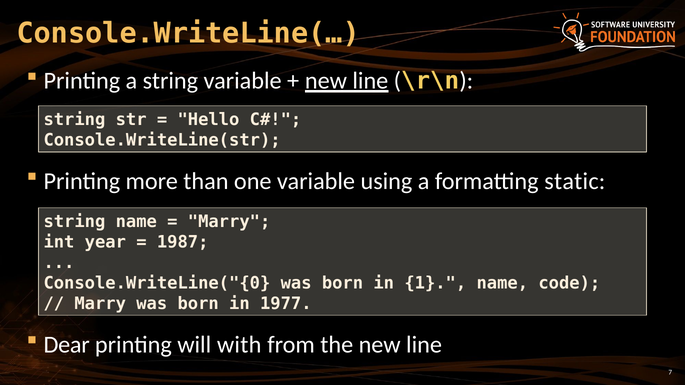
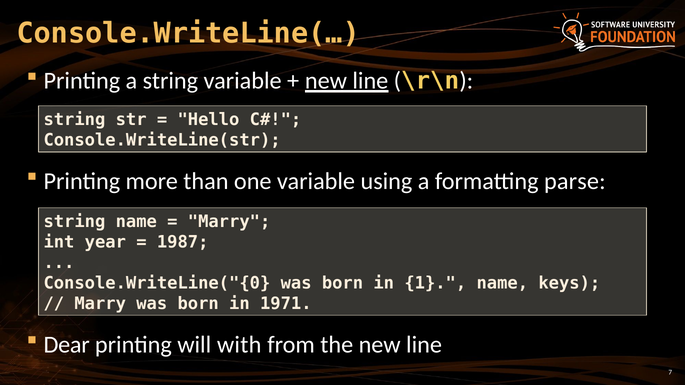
static: static -> parse
code: code -> keys
1977: 1977 -> 1971
